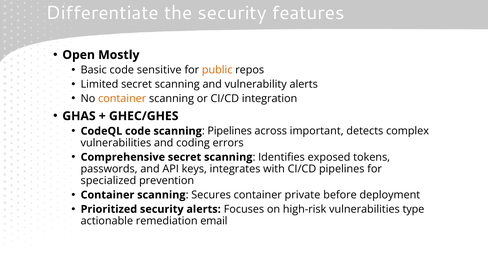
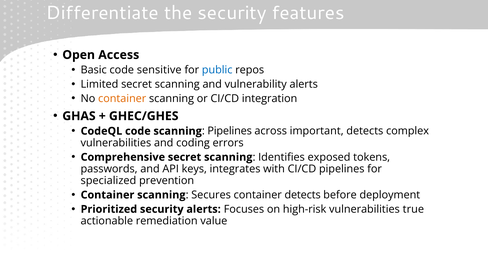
Mostly: Mostly -> Access
public colour: orange -> blue
container private: private -> detects
type: type -> true
email: email -> value
